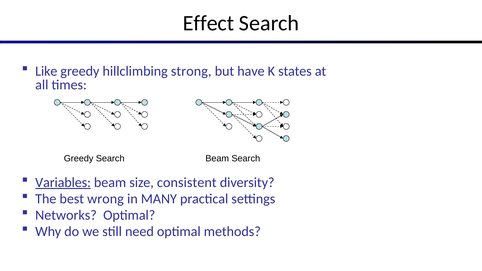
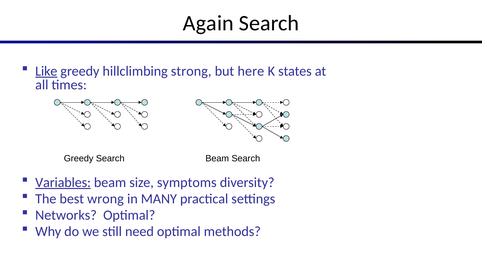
Effect: Effect -> Again
Like underline: none -> present
have: have -> here
consistent: consistent -> symptoms
